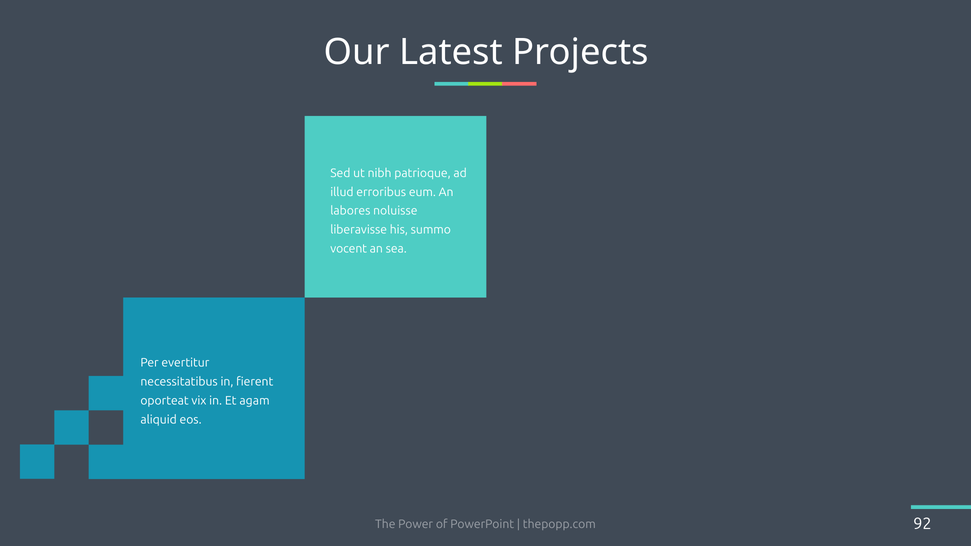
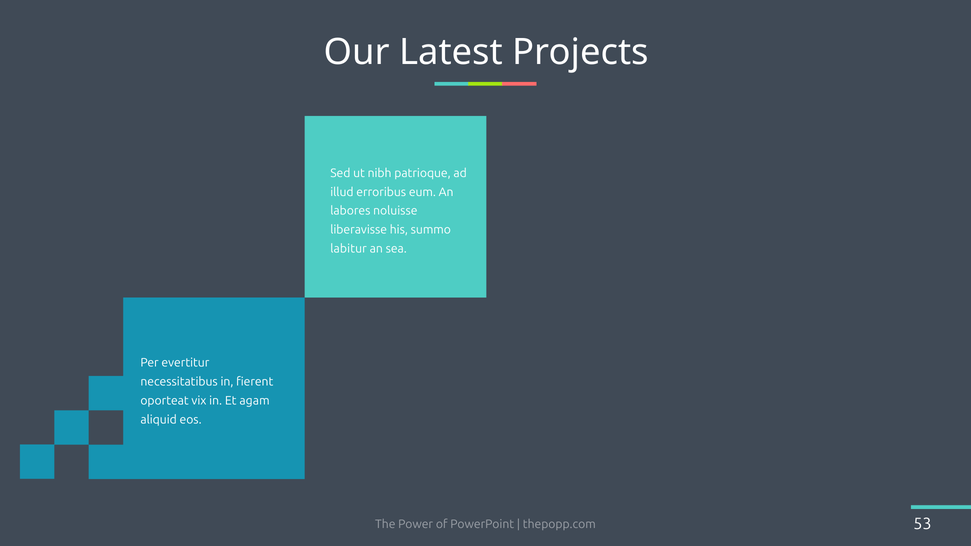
vocent: vocent -> labitur
92: 92 -> 53
